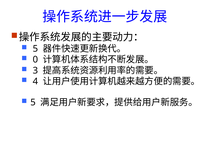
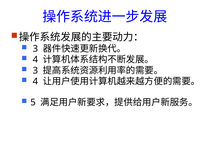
5 at (35, 49): 5 -> 3
0 at (35, 60): 0 -> 4
